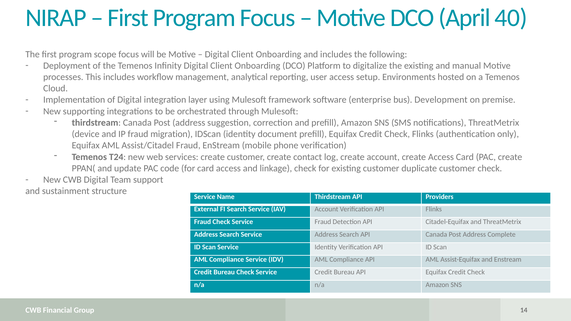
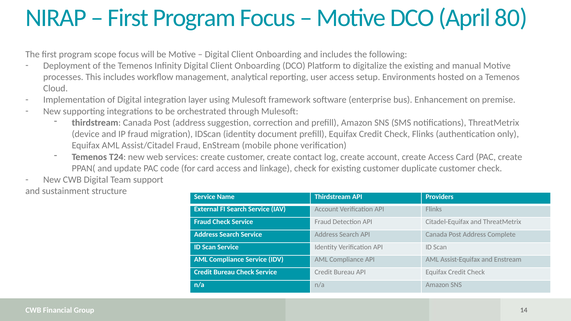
40: 40 -> 80
Development: Development -> Enhancement
